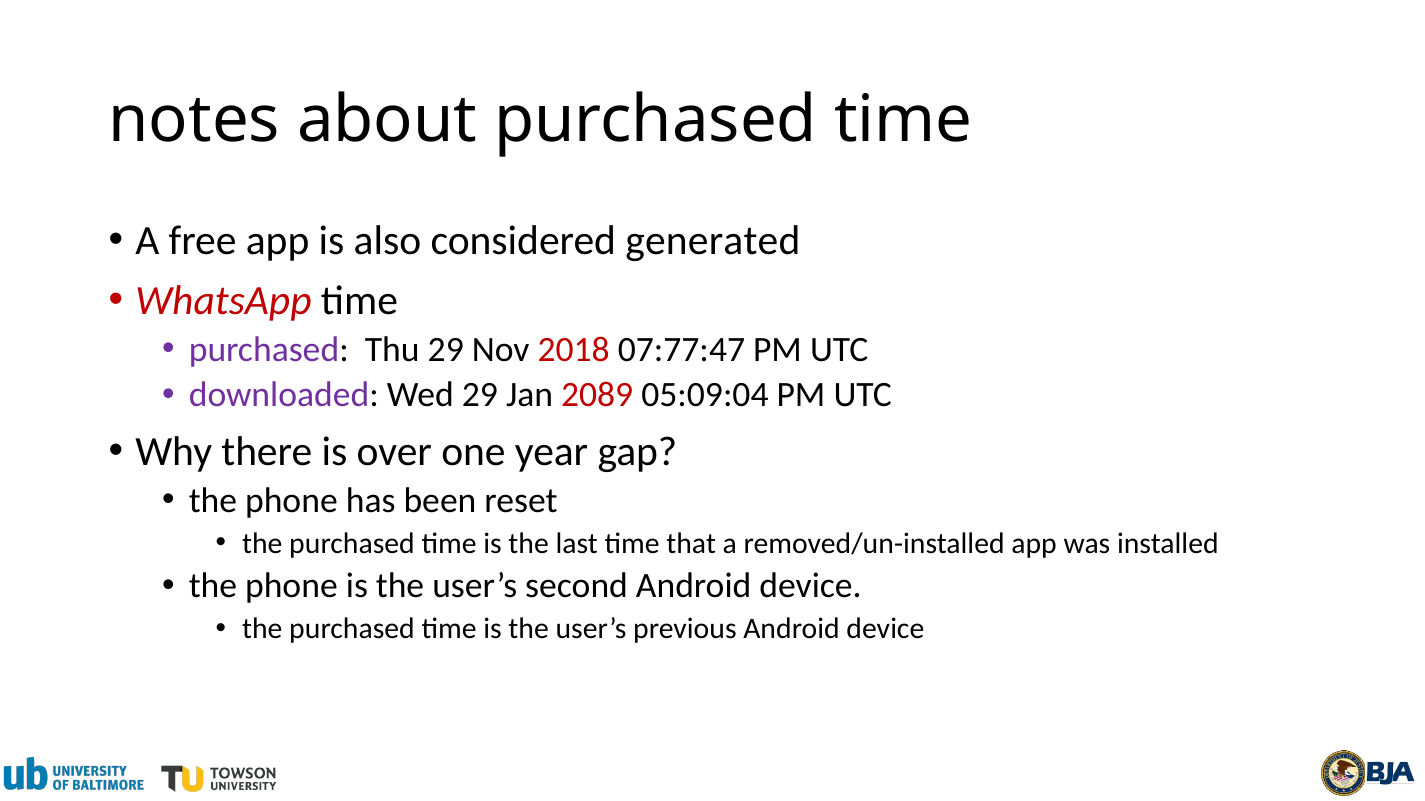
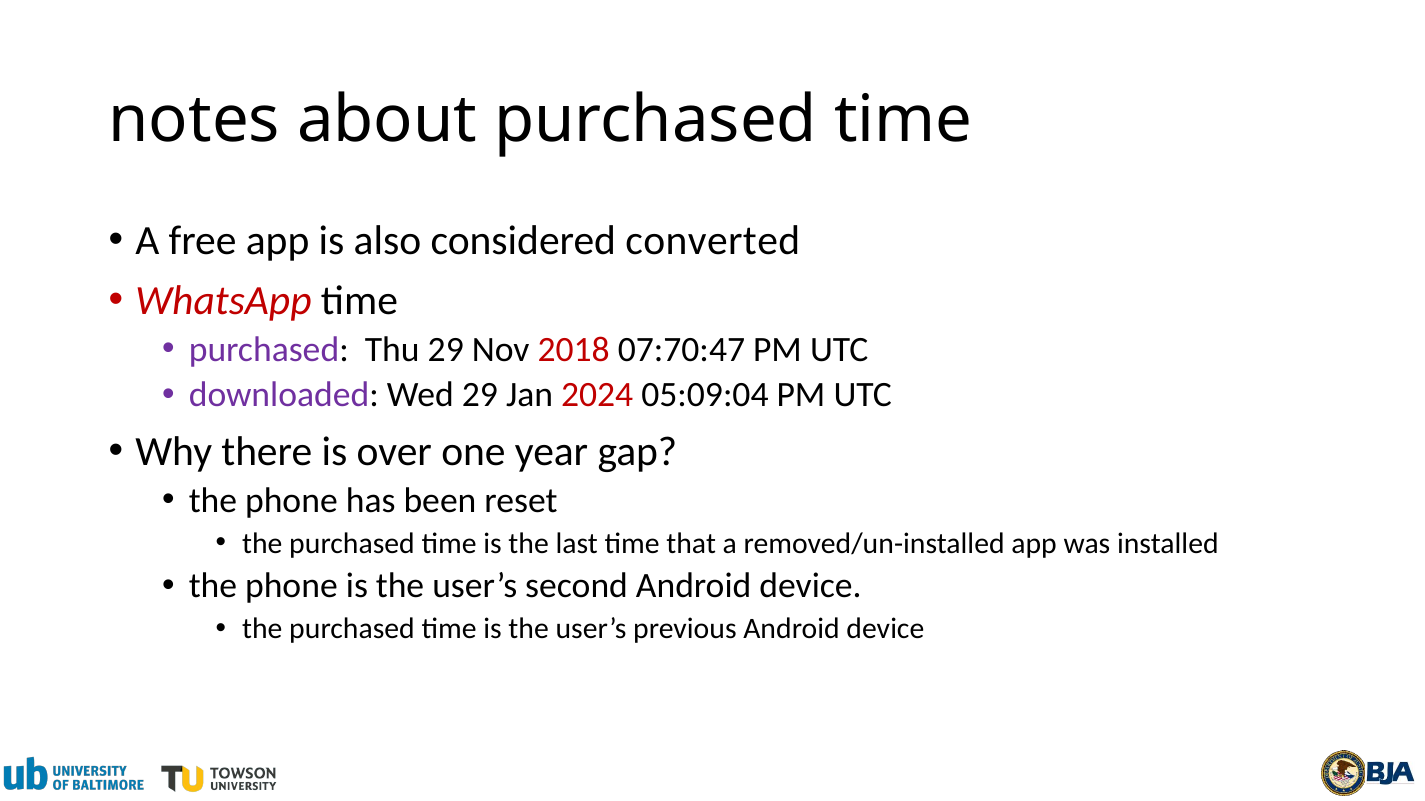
generated: generated -> converted
07:77:47: 07:77:47 -> 07:70:47
2089: 2089 -> 2024
